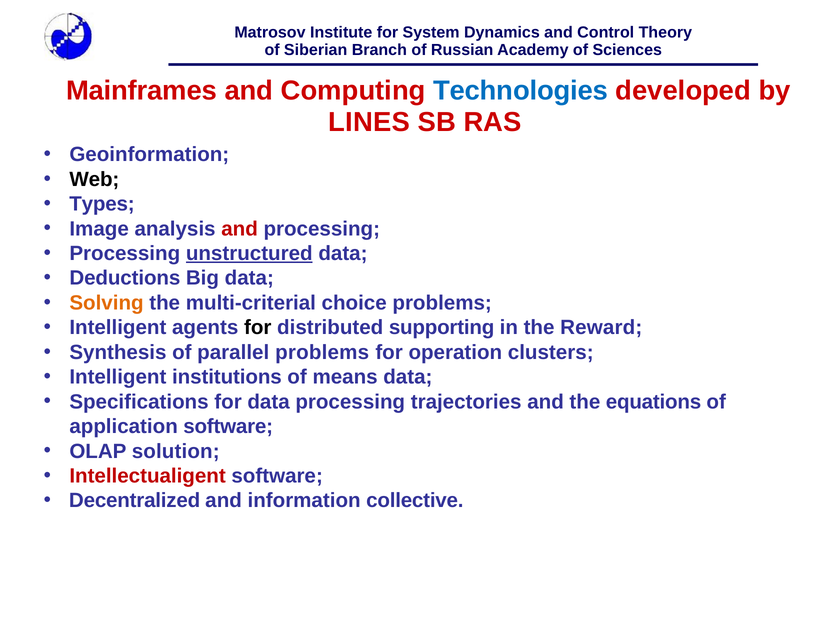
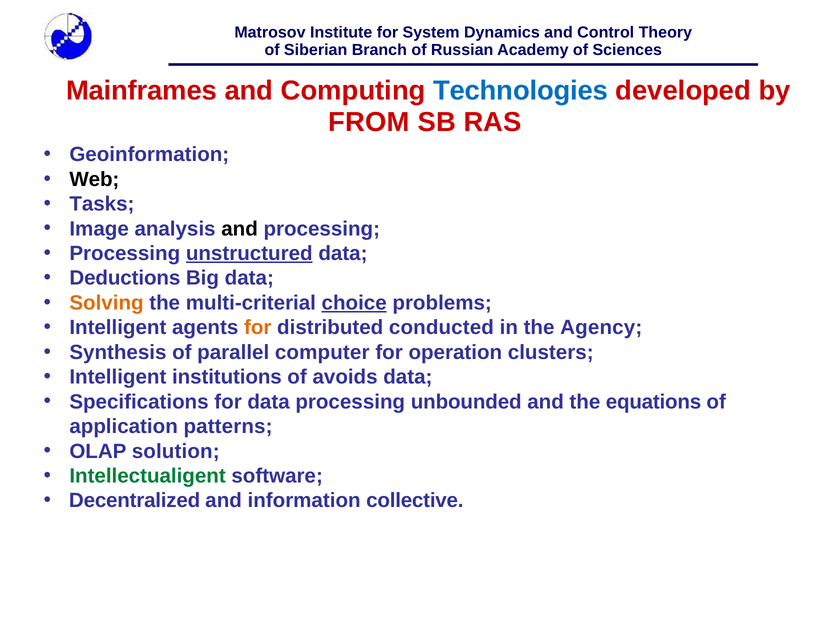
LINES: LINES -> FROM
Types: Types -> Tasks
and at (240, 228) colour: red -> black
choice underline: none -> present
for at (258, 327) colour: black -> orange
supporting: supporting -> conducted
Reward: Reward -> Agency
parallel problems: problems -> computer
means: means -> avoids
trajectories: trajectories -> unbounded
application software: software -> patterns
Intellectualigent colour: red -> green
